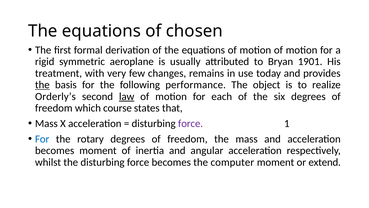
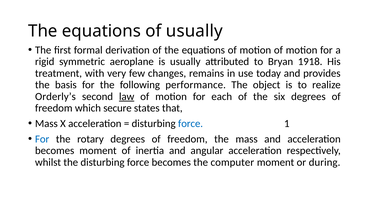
of chosen: chosen -> usually
1901: 1901 -> 1918
the at (42, 85) underline: present -> none
course: course -> secure
force at (191, 123) colour: purple -> blue
extend: extend -> during
